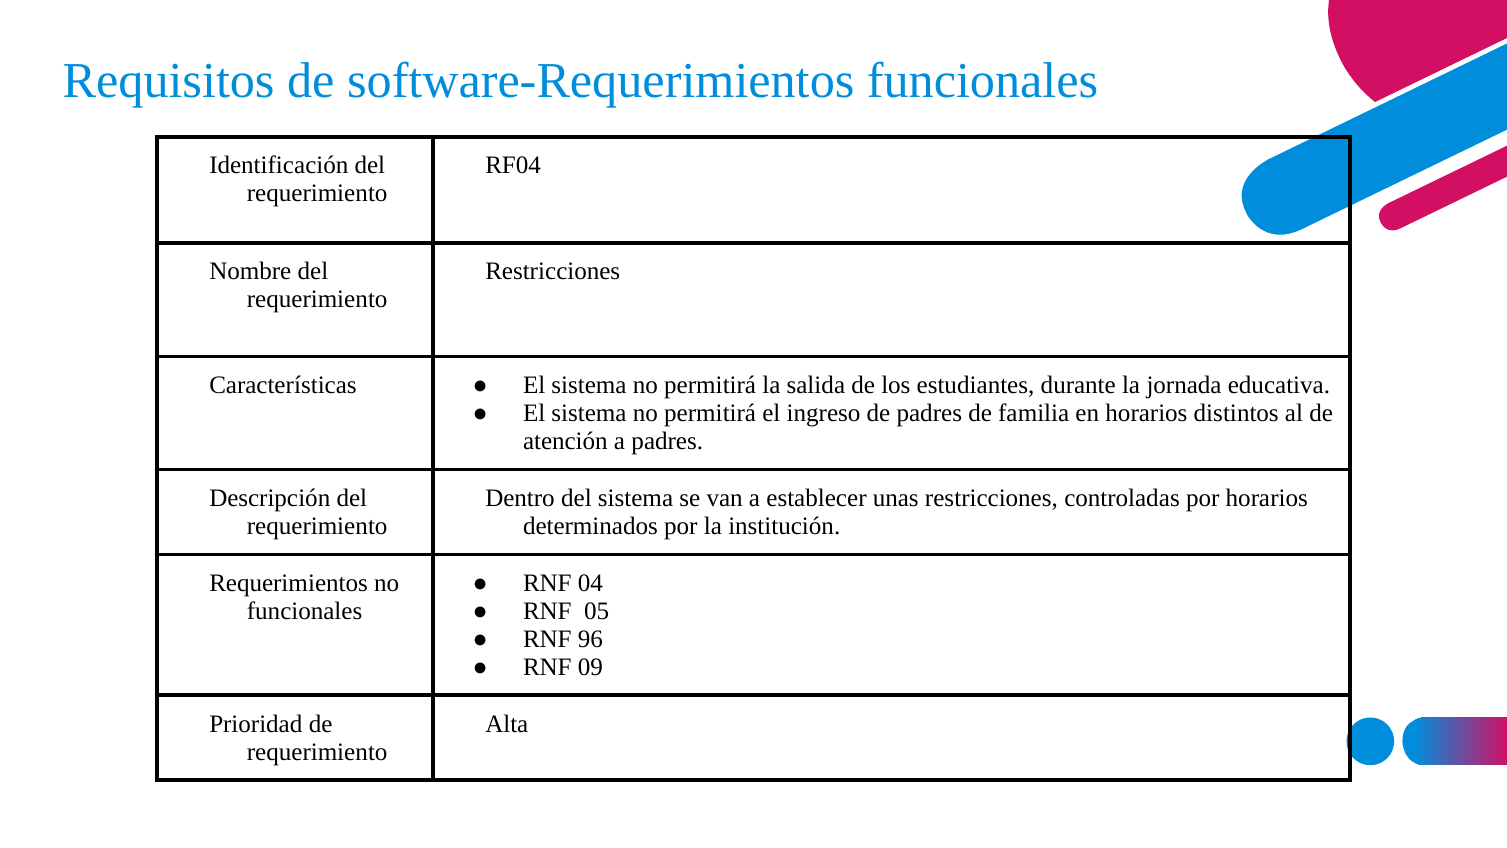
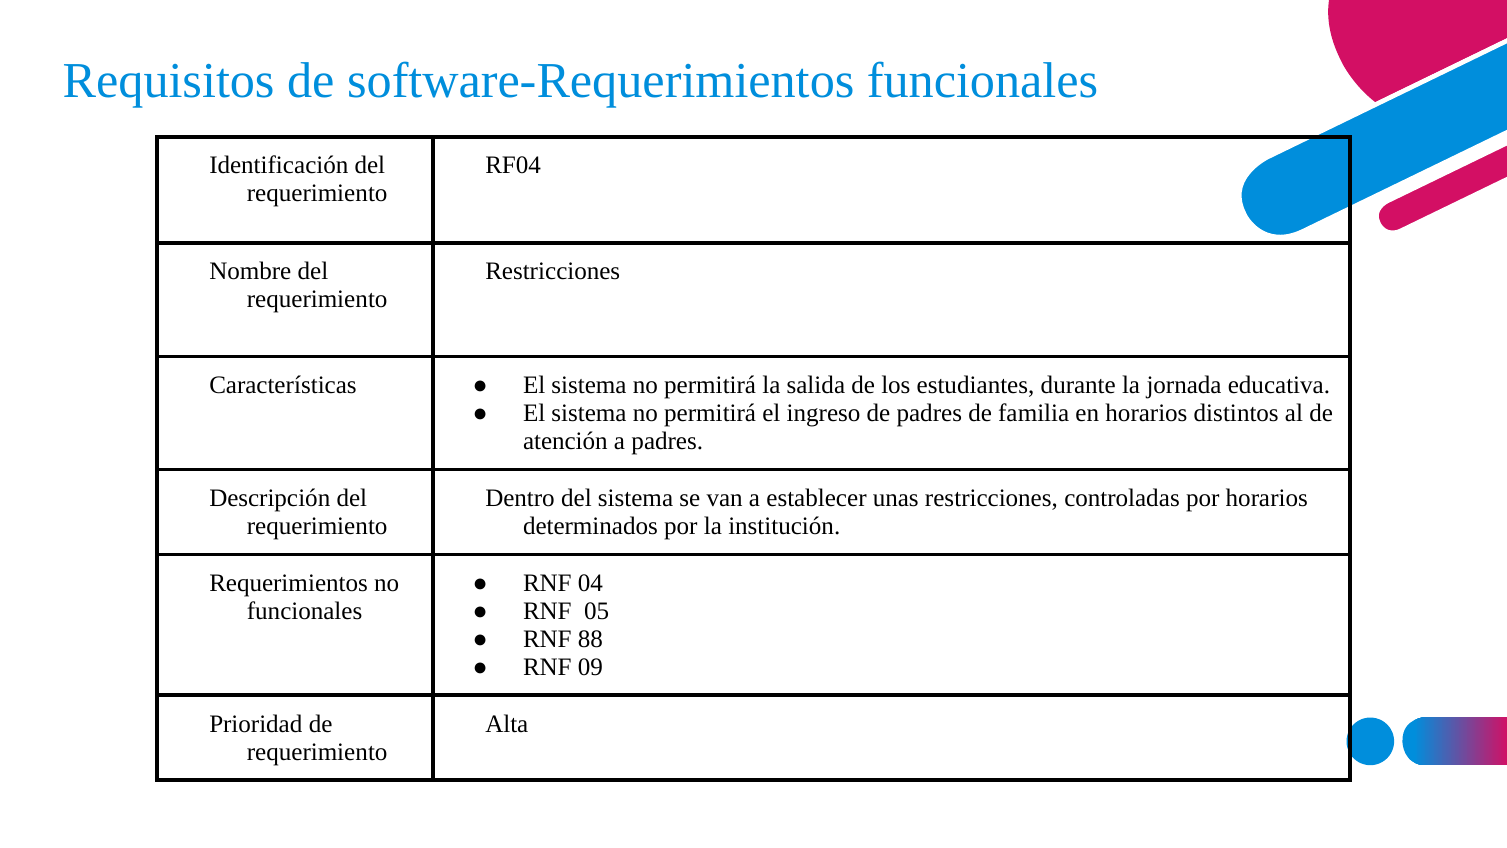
96: 96 -> 88
